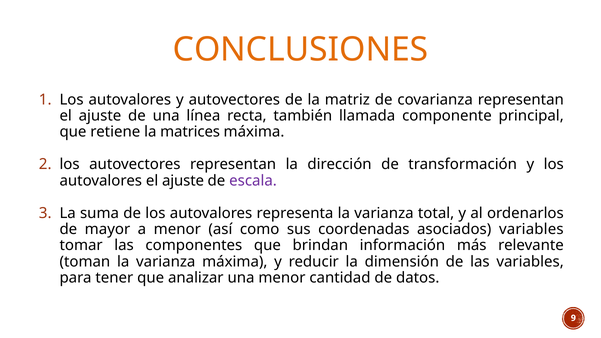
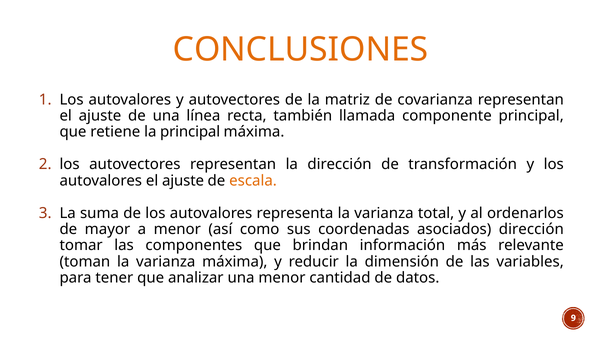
la matrices: matrices -> principal
escala colour: purple -> orange
asociados variables: variables -> dirección
